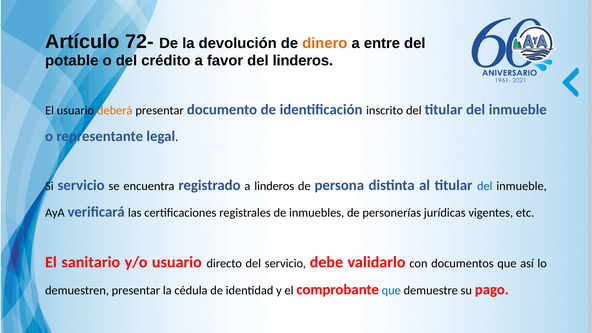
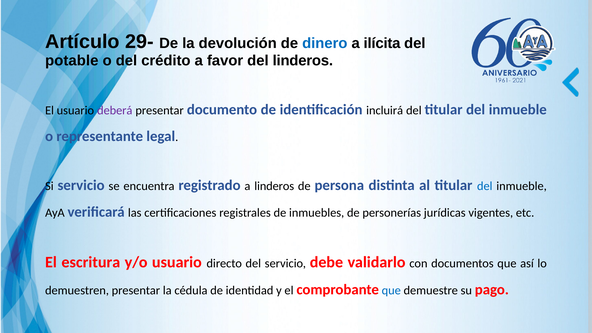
72-: 72- -> 29-
dinero colour: orange -> blue
entre: entre -> ilícita
deberá colour: orange -> purple
inscrito: inscrito -> incluirá
sanitario: sanitario -> escritura
